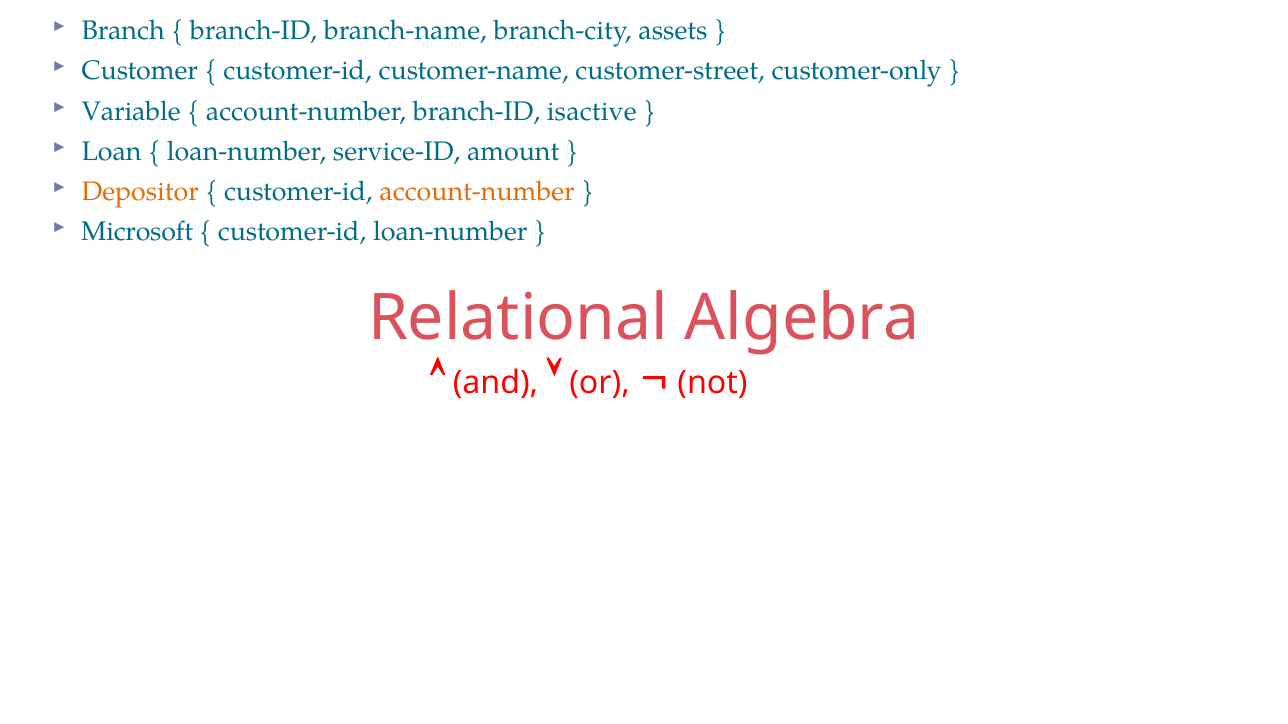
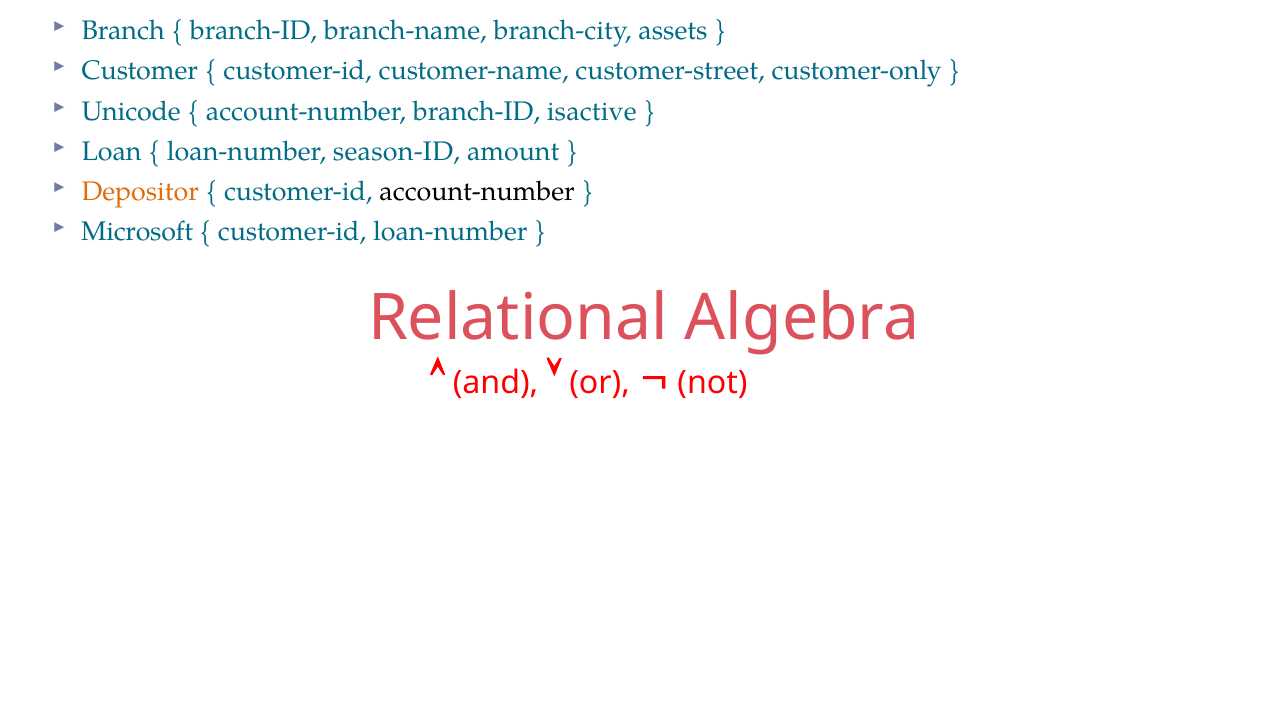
Variable: Variable -> Unicode
service-ID: service-ID -> season-ID
account-number at (477, 192) colour: orange -> black
